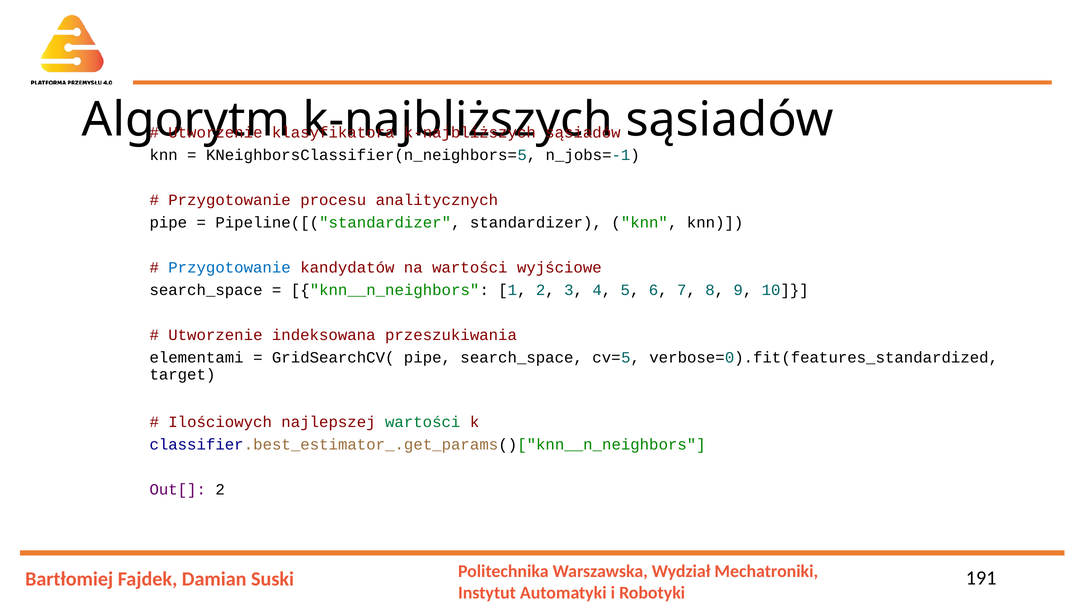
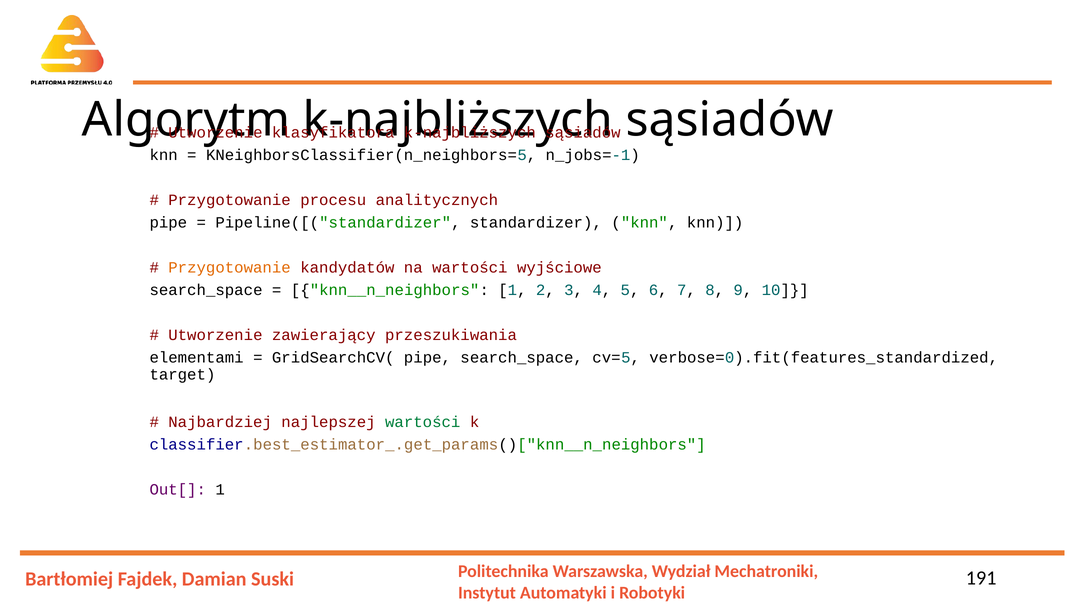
Przygotowanie at (230, 267) colour: blue -> orange
indeksowana: indeksowana -> zawierający
Ilościowych: Ilościowych -> Najbardziej
Out[ 2: 2 -> 1
